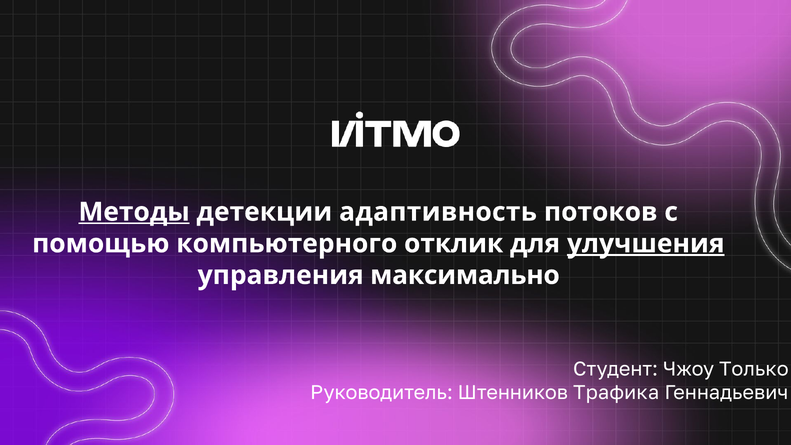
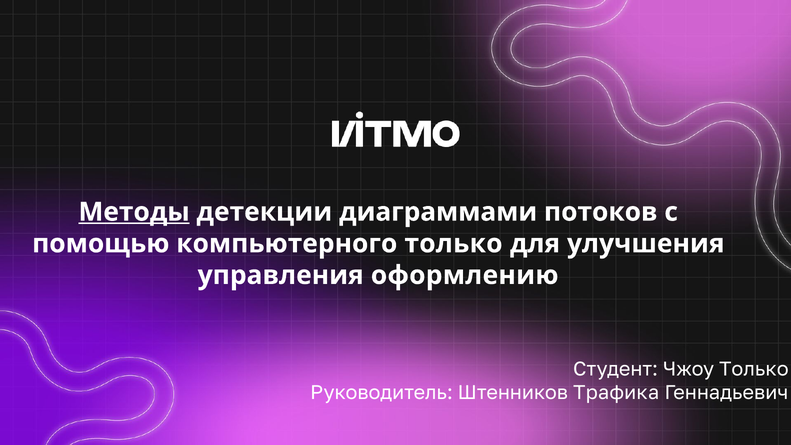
адаптивность: адаптивность -> диаграммами
компьютерного отклик: отклик -> только
улучшения underline: present -> none
максимально: максимально -> оформлению
